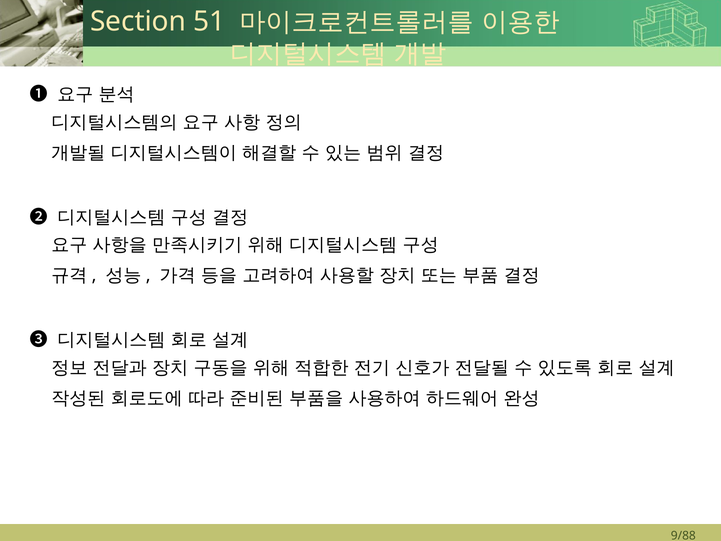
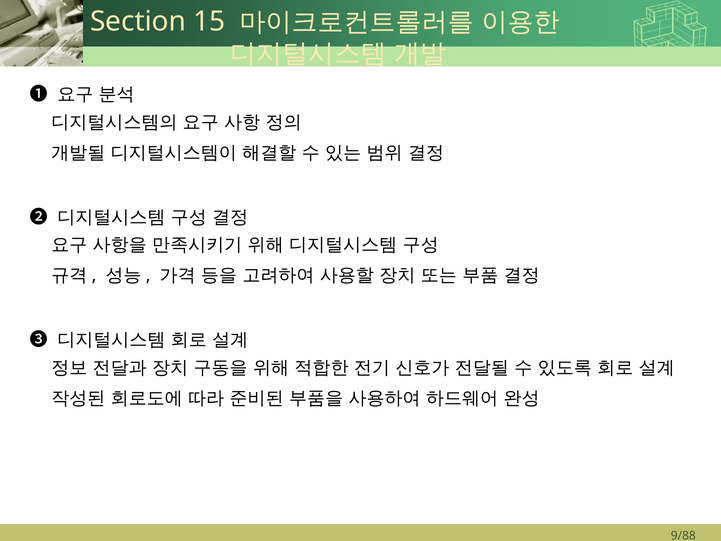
51: 51 -> 15
